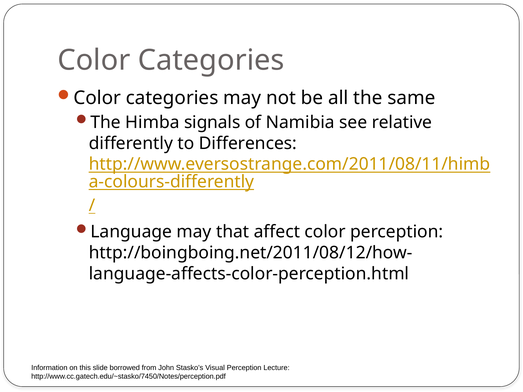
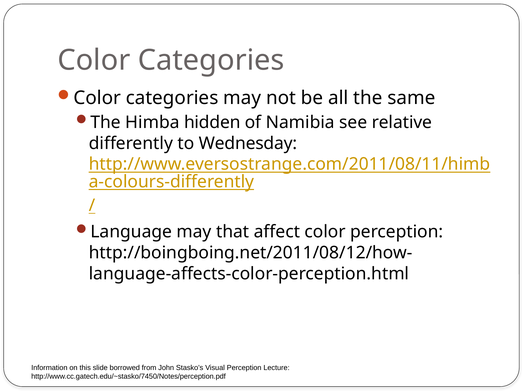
signals: signals -> hidden
Differences: Differences -> Wednesday
